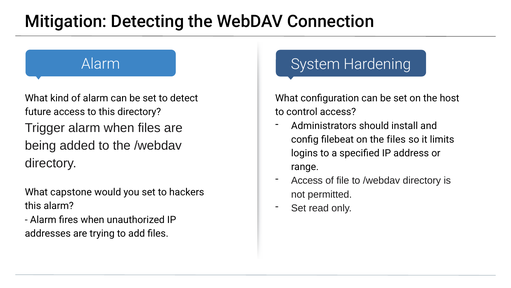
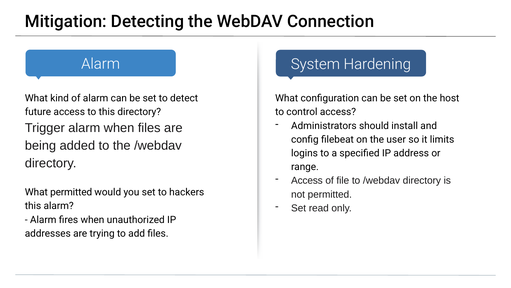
the files: files -> user
What capstone: capstone -> permitted
